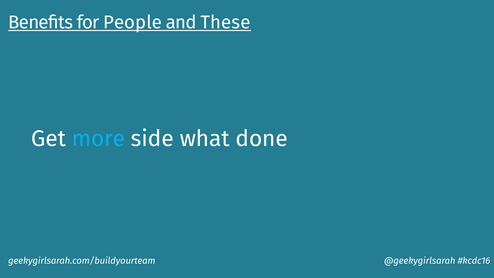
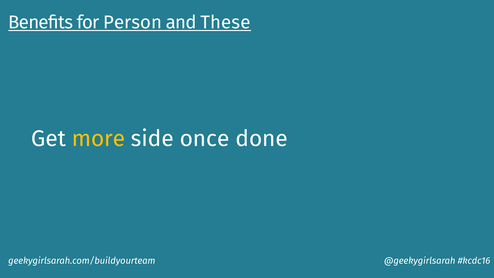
People: People -> Person
more colour: light blue -> yellow
what: what -> once
